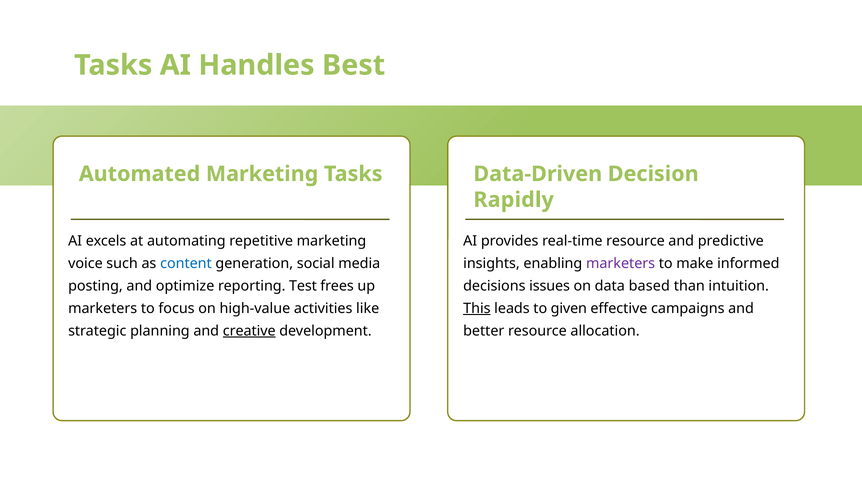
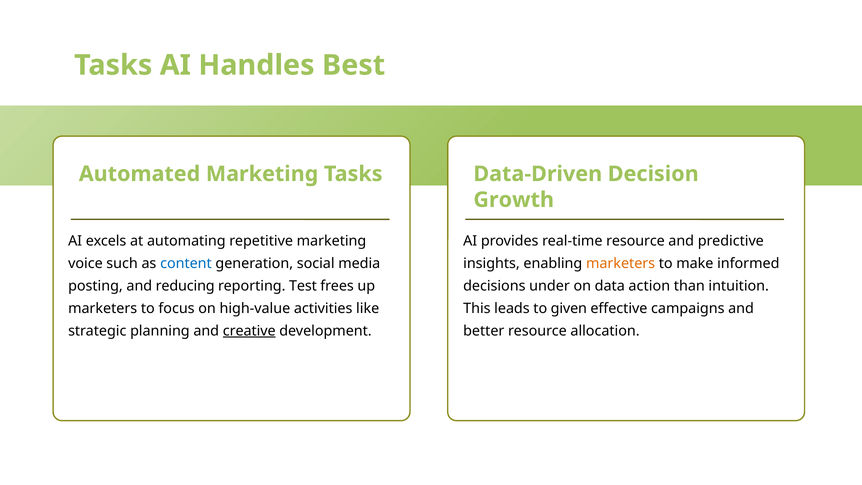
Rapidly: Rapidly -> Growth
marketers at (621, 263) colour: purple -> orange
optimize: optimize -> reducing
issues: issues -> under
based: based -> action
This underline: present -> none
